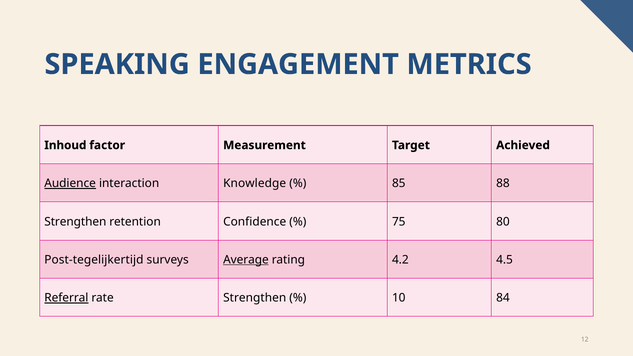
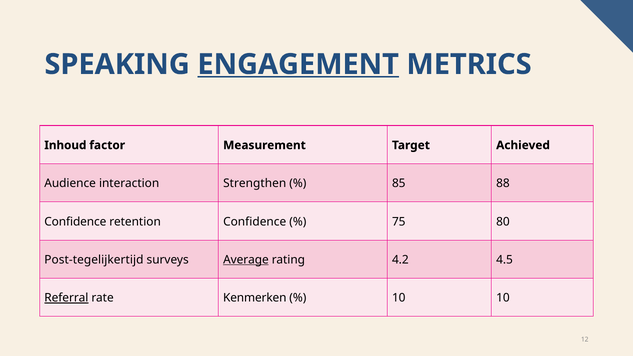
ENGAGEMENT underline: none -> present
Audience underline: present -> none
Knowledge: Knowledge -> Strengthen
Strengthen at (75, 222): Strengthen -> Confidence
Strengthen at (255, 298): Strengthen -> Kenmerken
84 at (503, 298): 84 -> 10
